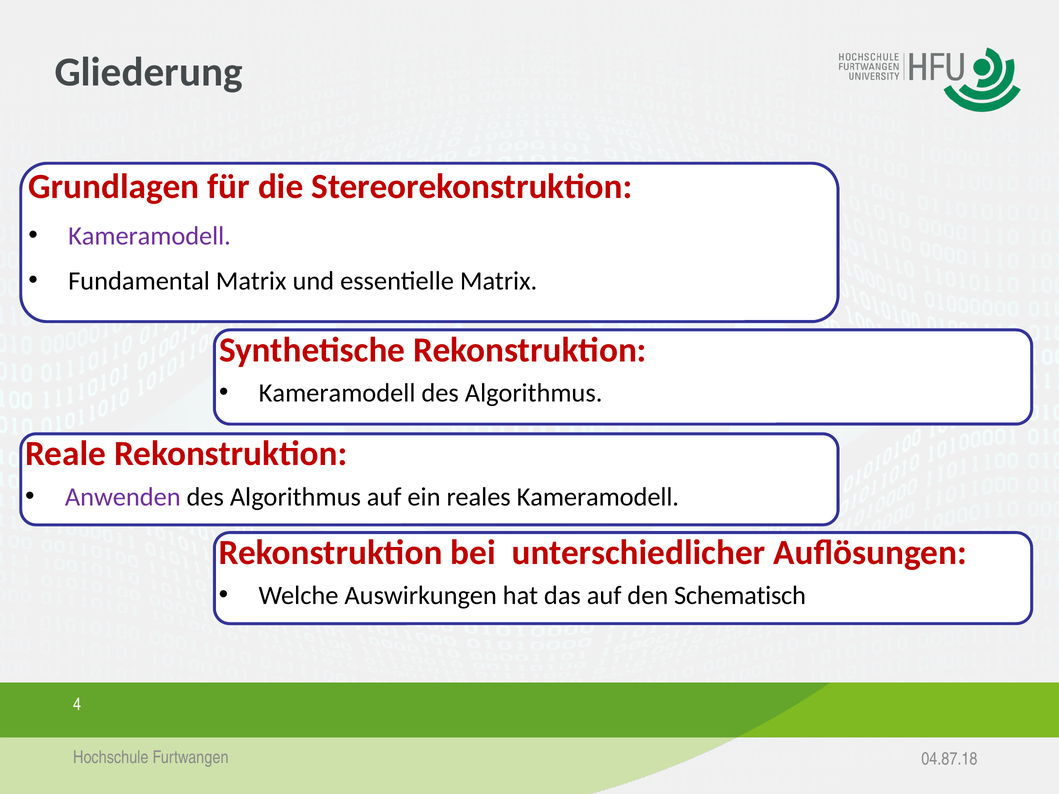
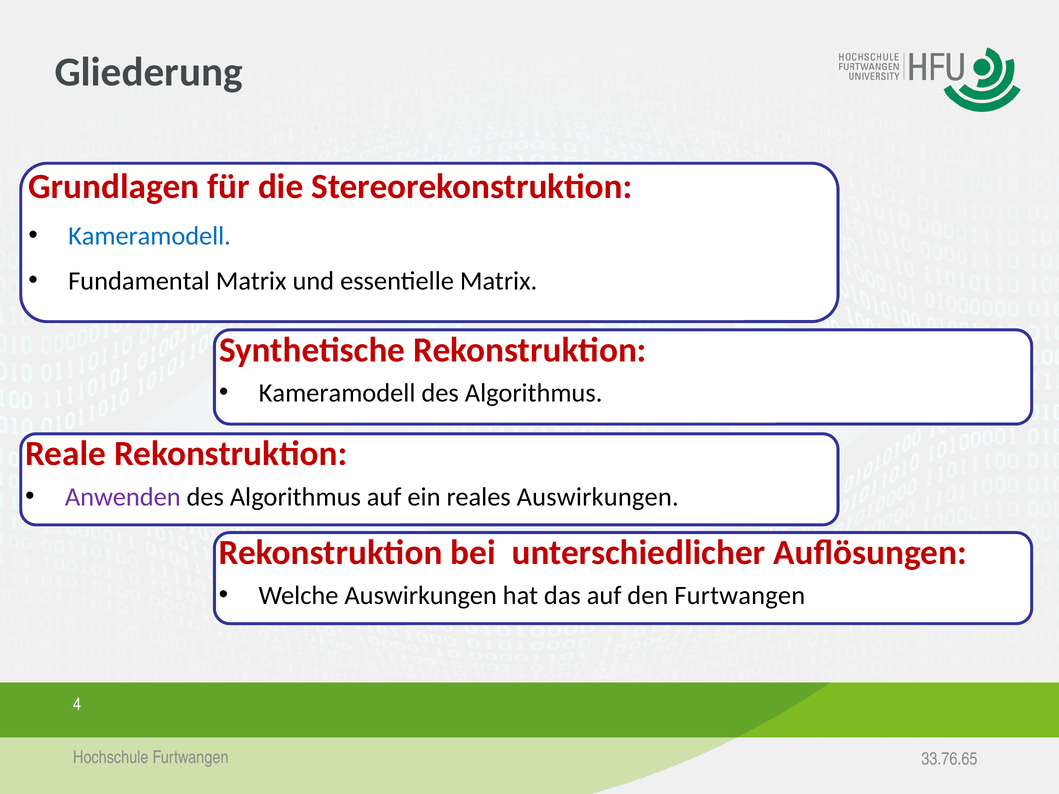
Kameramodell at (150, 236) colour: purple -> blue
reales Kameramodell: Kameramodell -> Auswirkungen
den Schematisch: Schematisch -> Furtwangen
04.87.18: 04.87.18 -> 33.76.65
